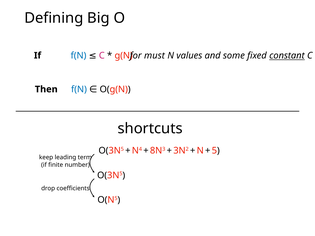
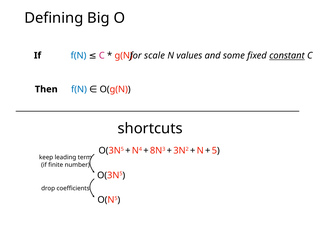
must: must -> scale
